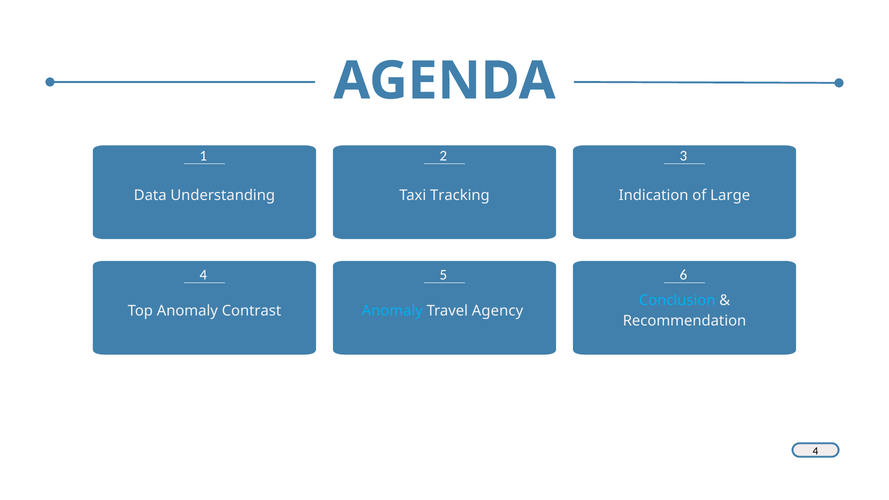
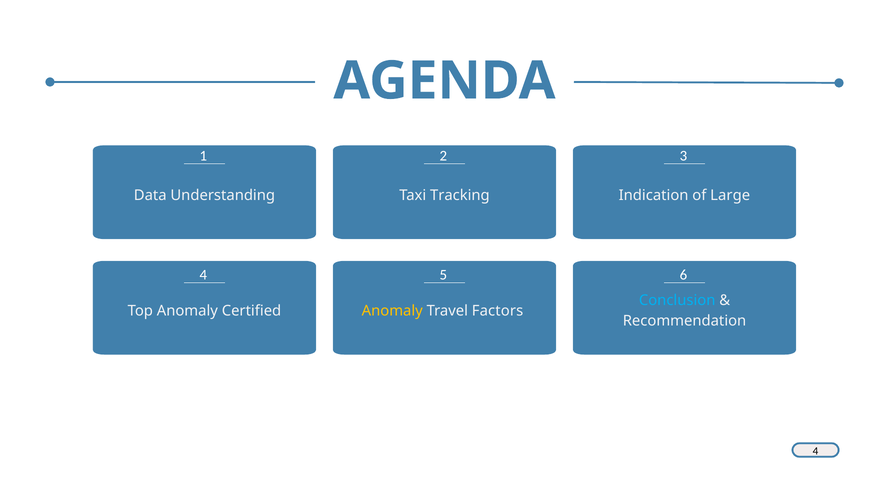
Contrast: Contrast -> Certified
Anomaly at (392, 311) colour: light blue -> yellow
Agency: Agency -> Factors
